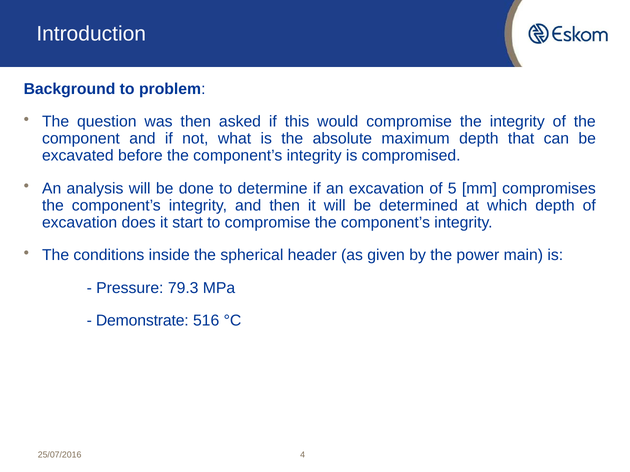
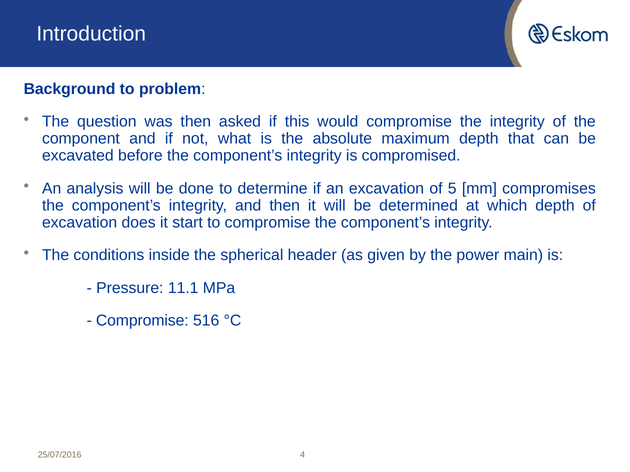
79.3: 79.3 -> 11.1
Demonstrate at (142, 321): Demonstrate -> Compromise
